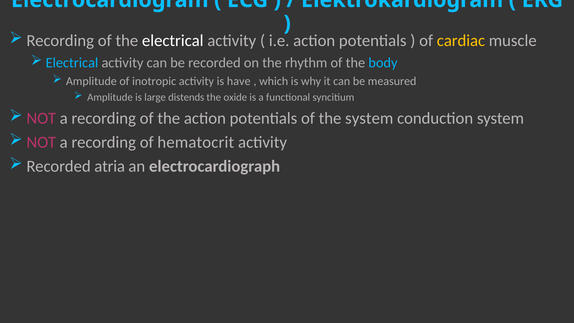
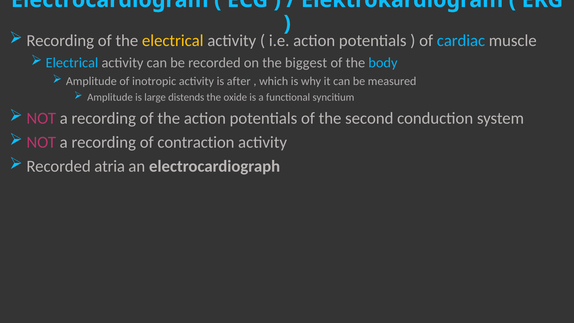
electrical at (173, 41) colour: white -> yellow
cardiac colour: yellow -> light blue
rhythm: rhythm -> biggest
have: have -> after
the system: system -> second
hematocrit: hematocrit -> contraction
